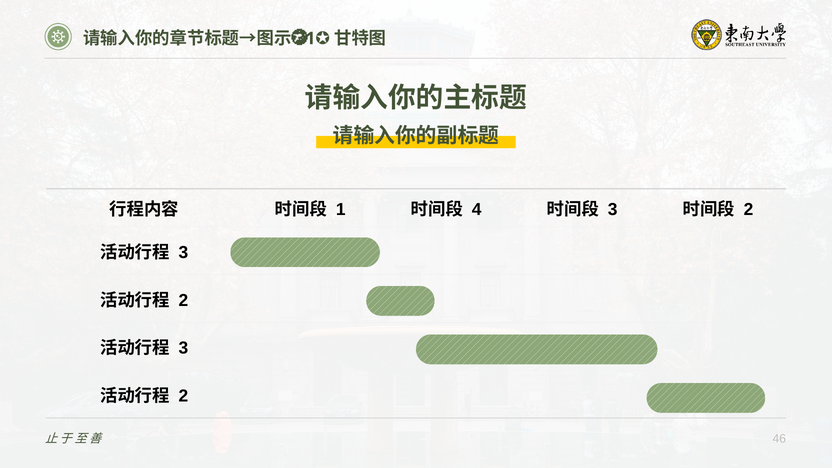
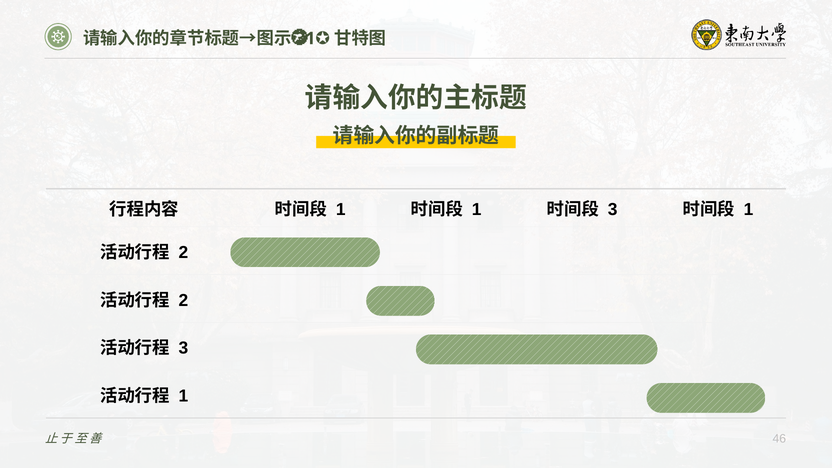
4 at (477, 210): 4 -> 1
2 at (749, 210): 2 -> 1
3 at (183, 253): 3 -> 2
2 at (183, 396): 2 -> 1
